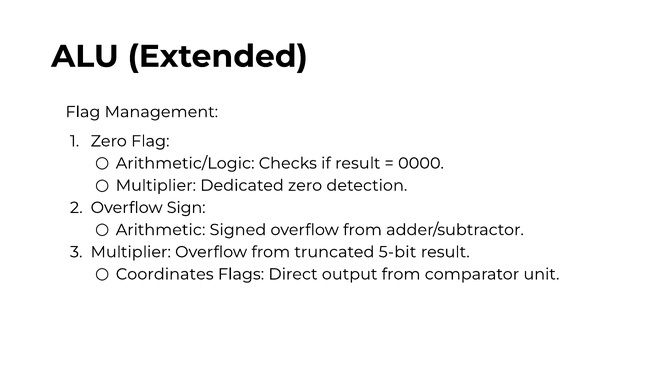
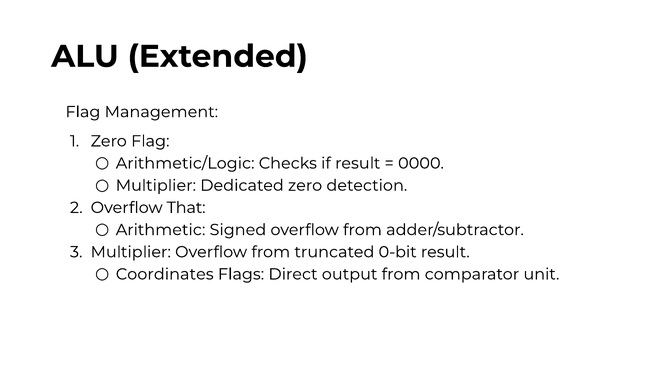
Sign: Sign -> That
5-bit: 5-bit -> 0-bit
